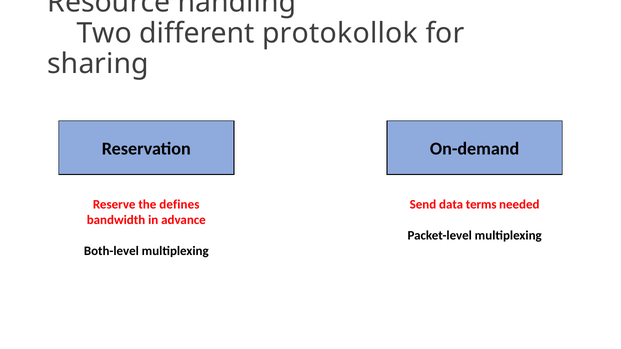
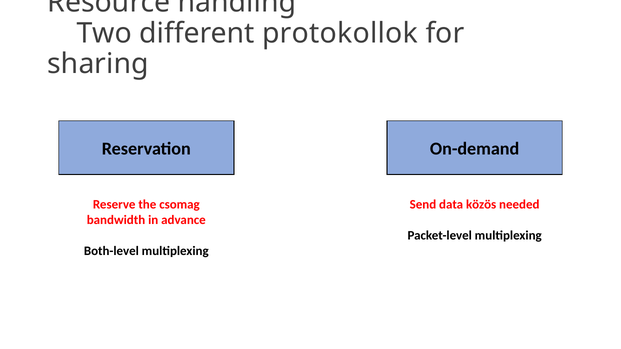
terms: terms -> közös
defines: defines -> csomag
